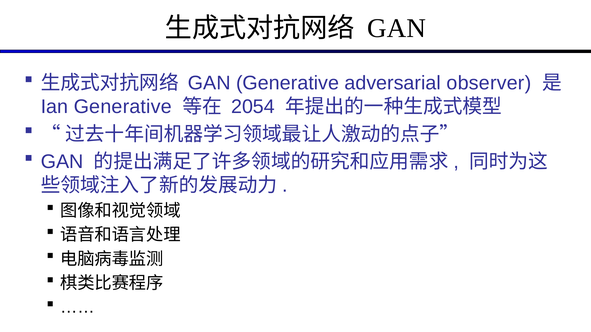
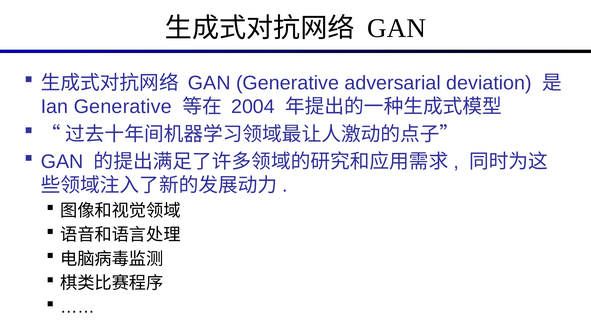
observer: observer -> deviation
2054: 2054 -> 2004
